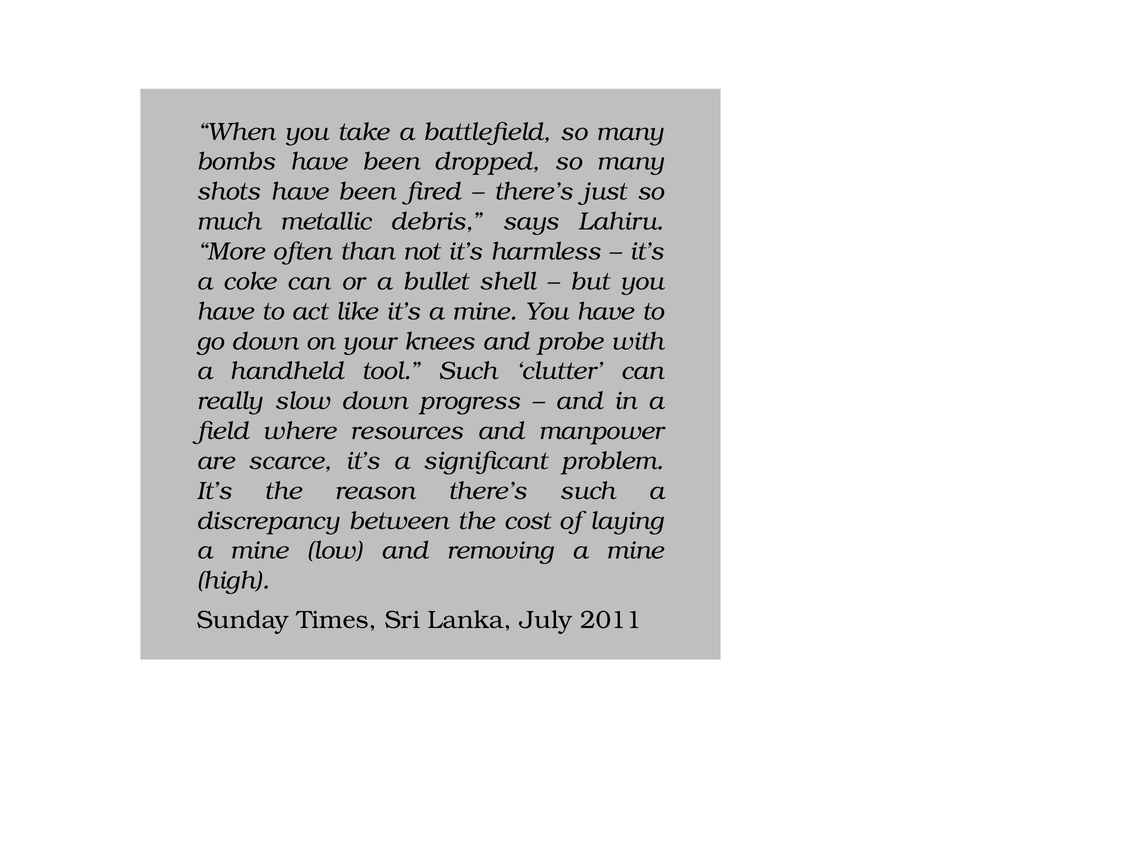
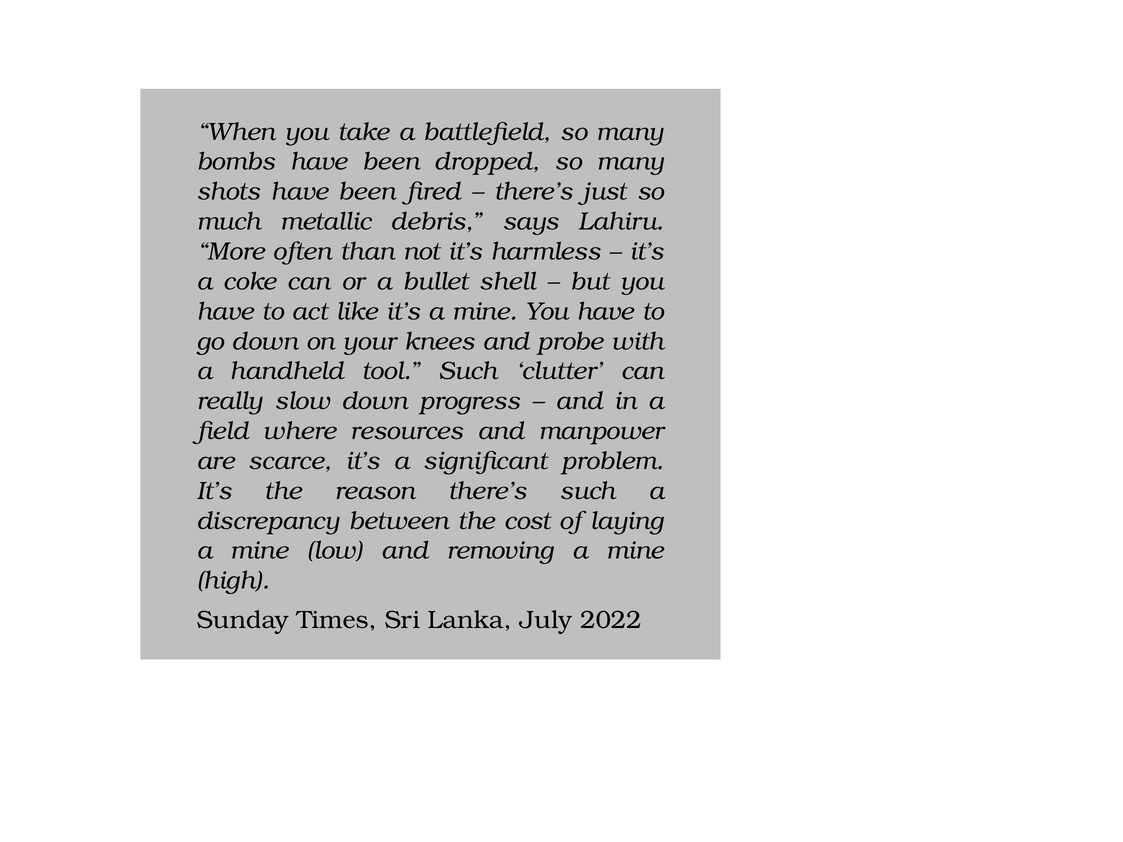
2011: 2011 -> 2022
